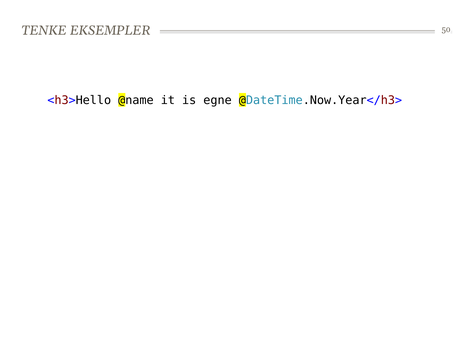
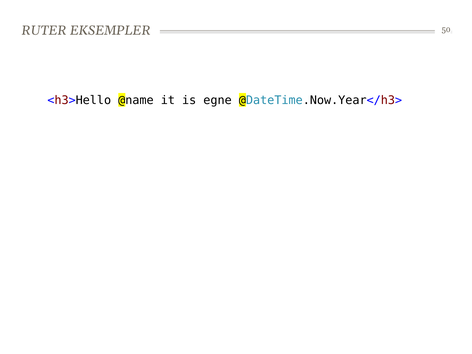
TENKE: TENKE -> RUTER
